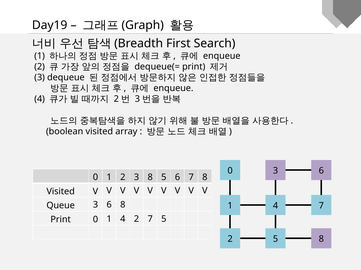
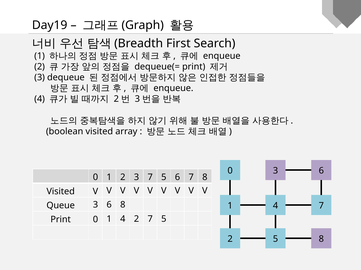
3 8: 8 -> 7
